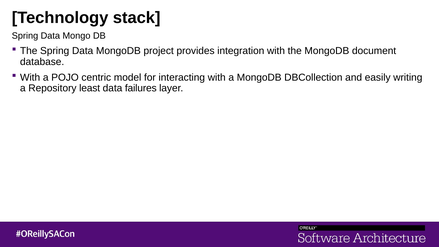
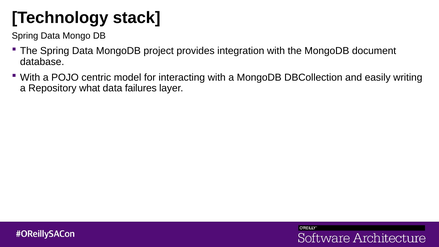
least: least -> what
